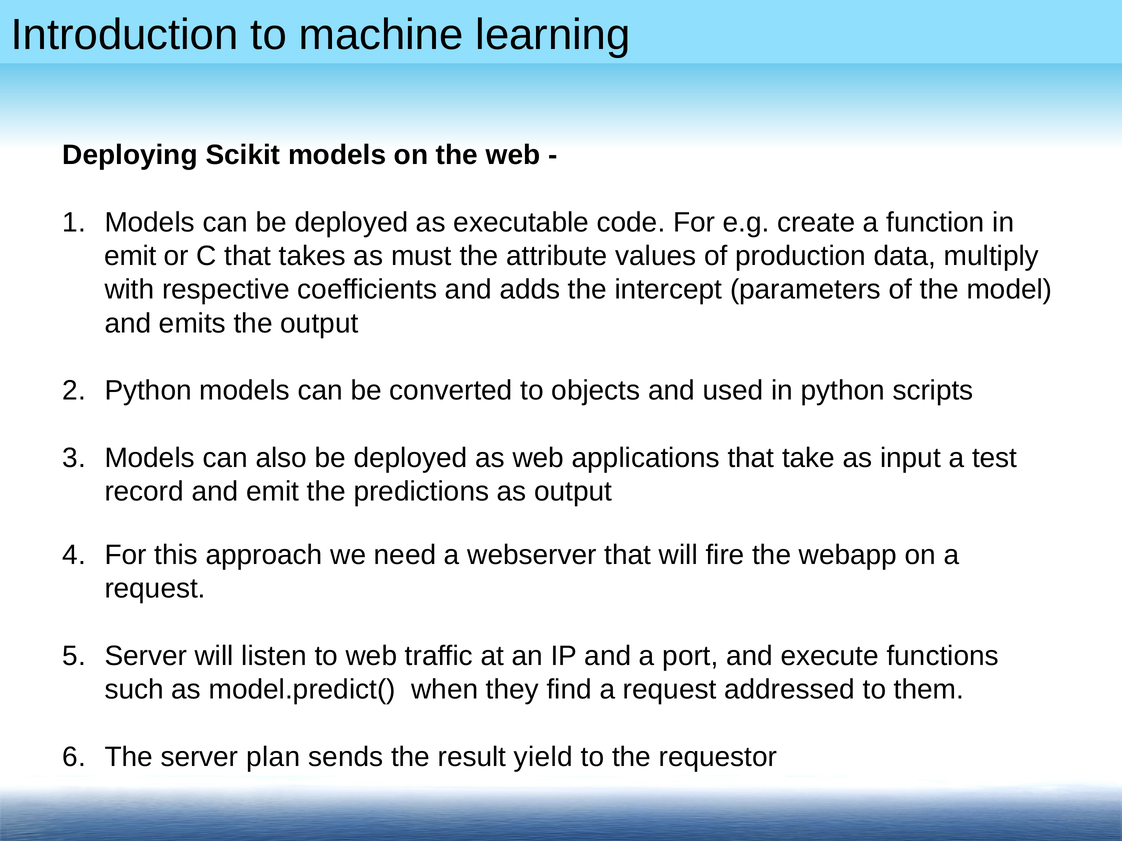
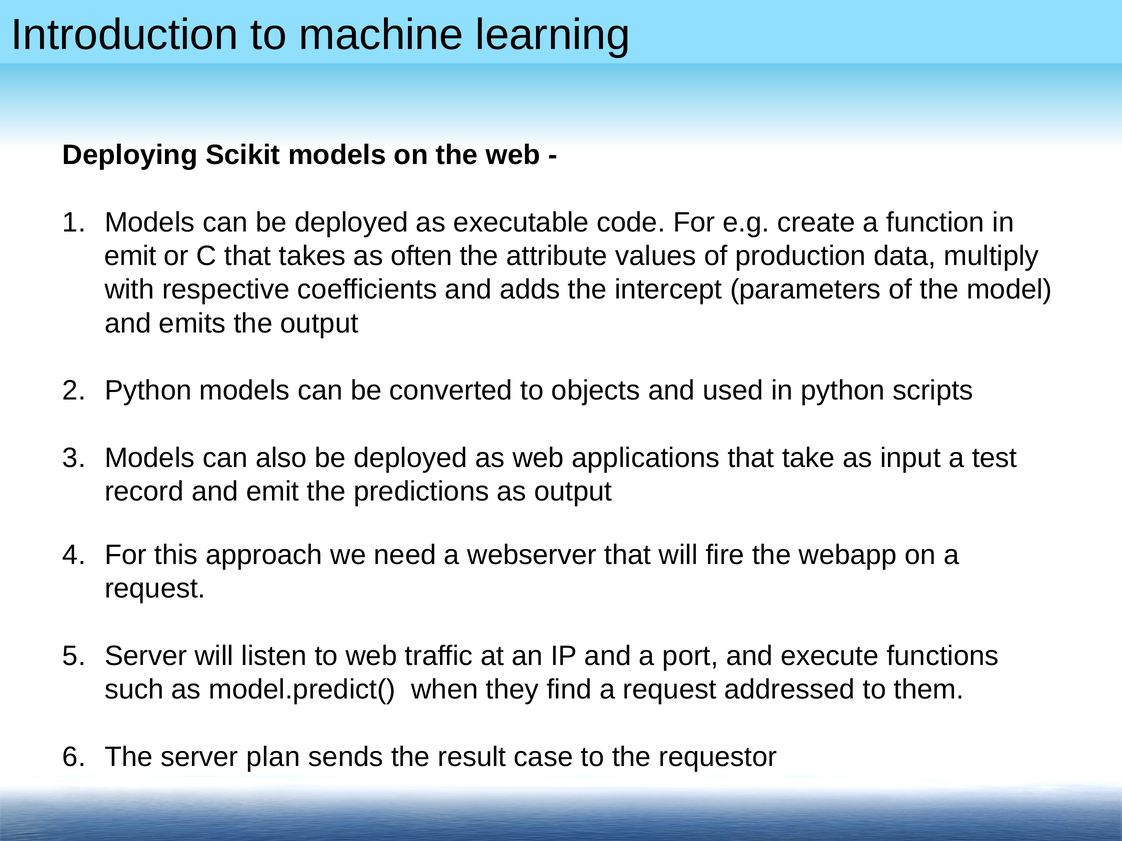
must: must -> often
yield: yield -> case
